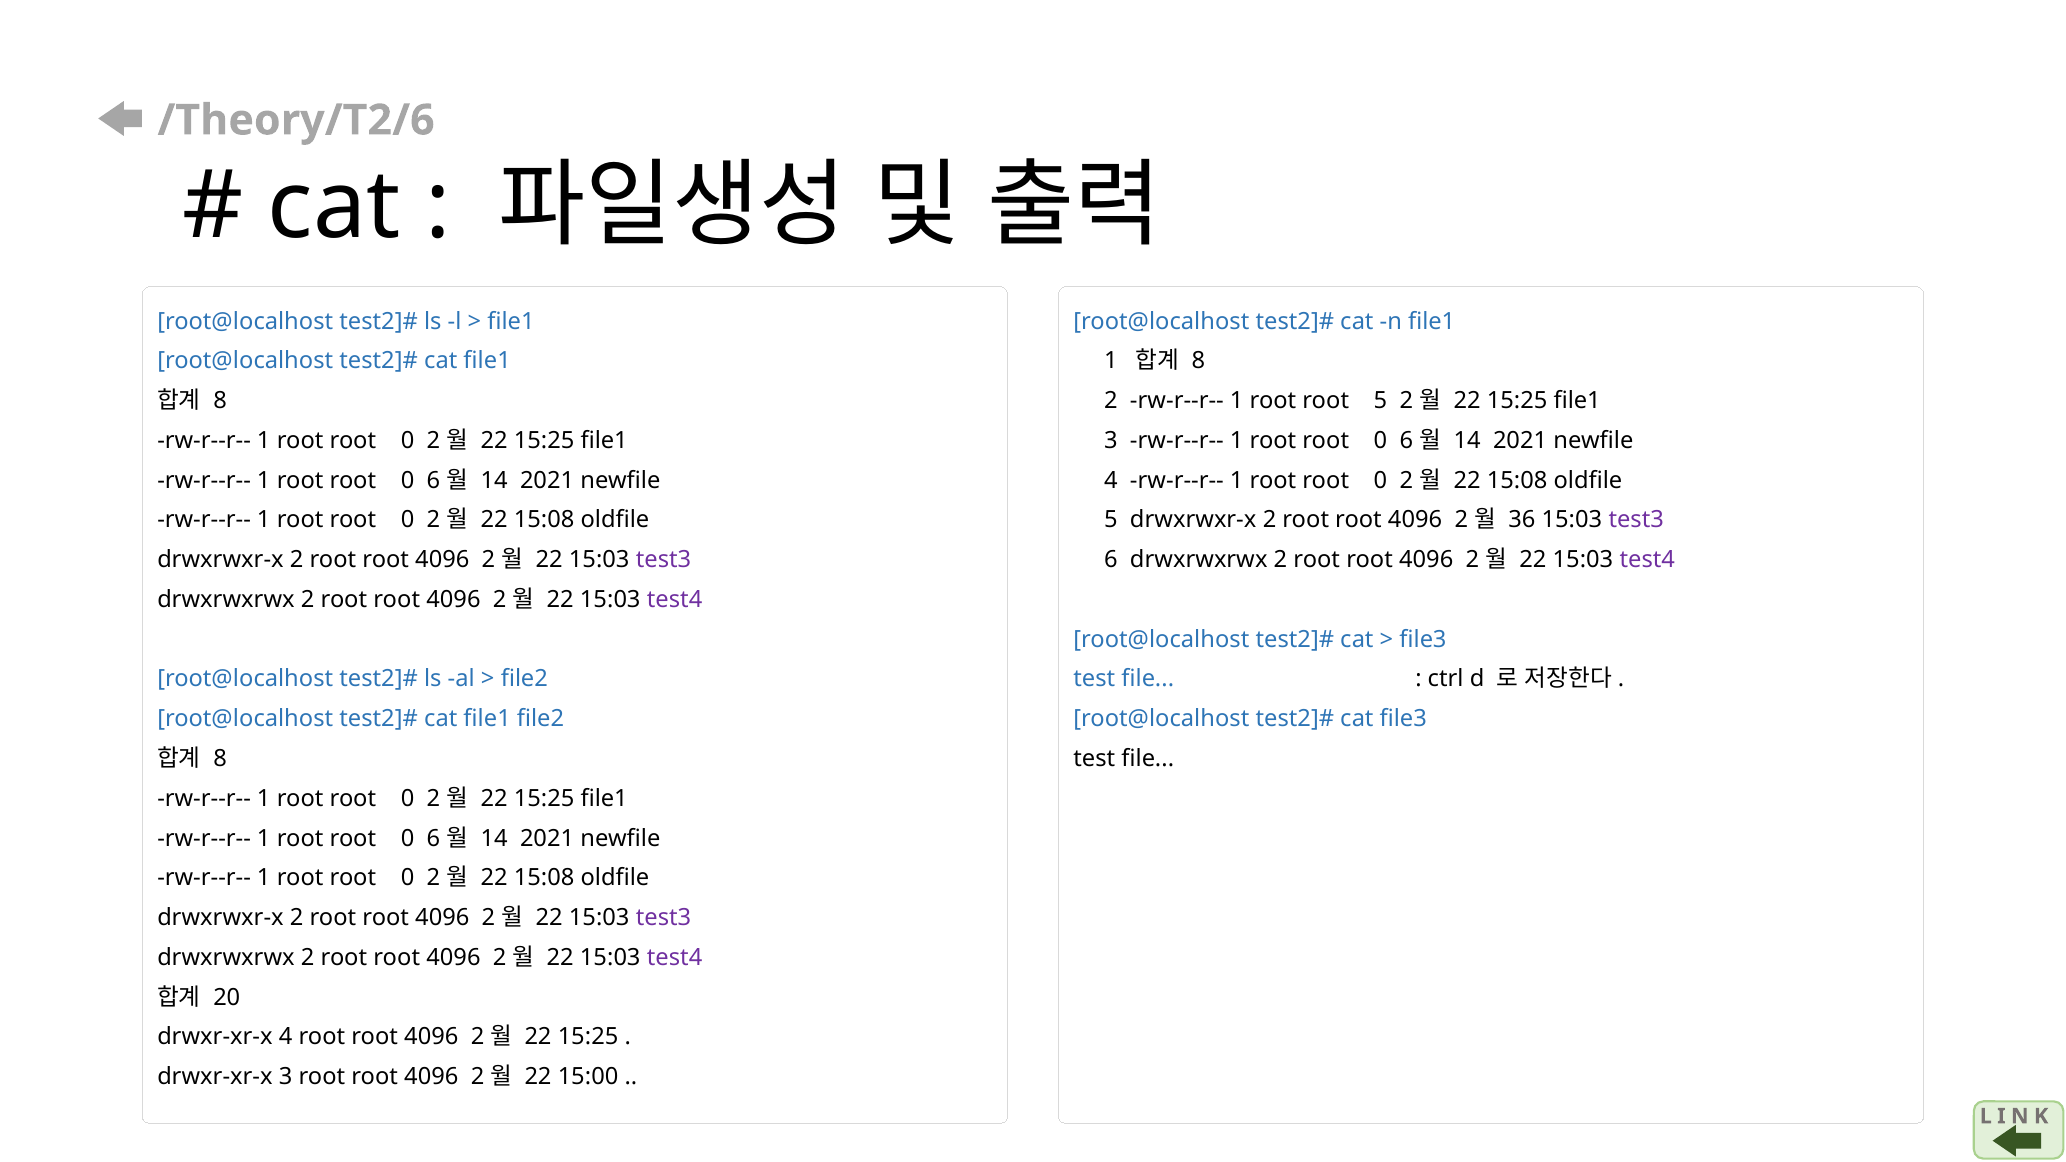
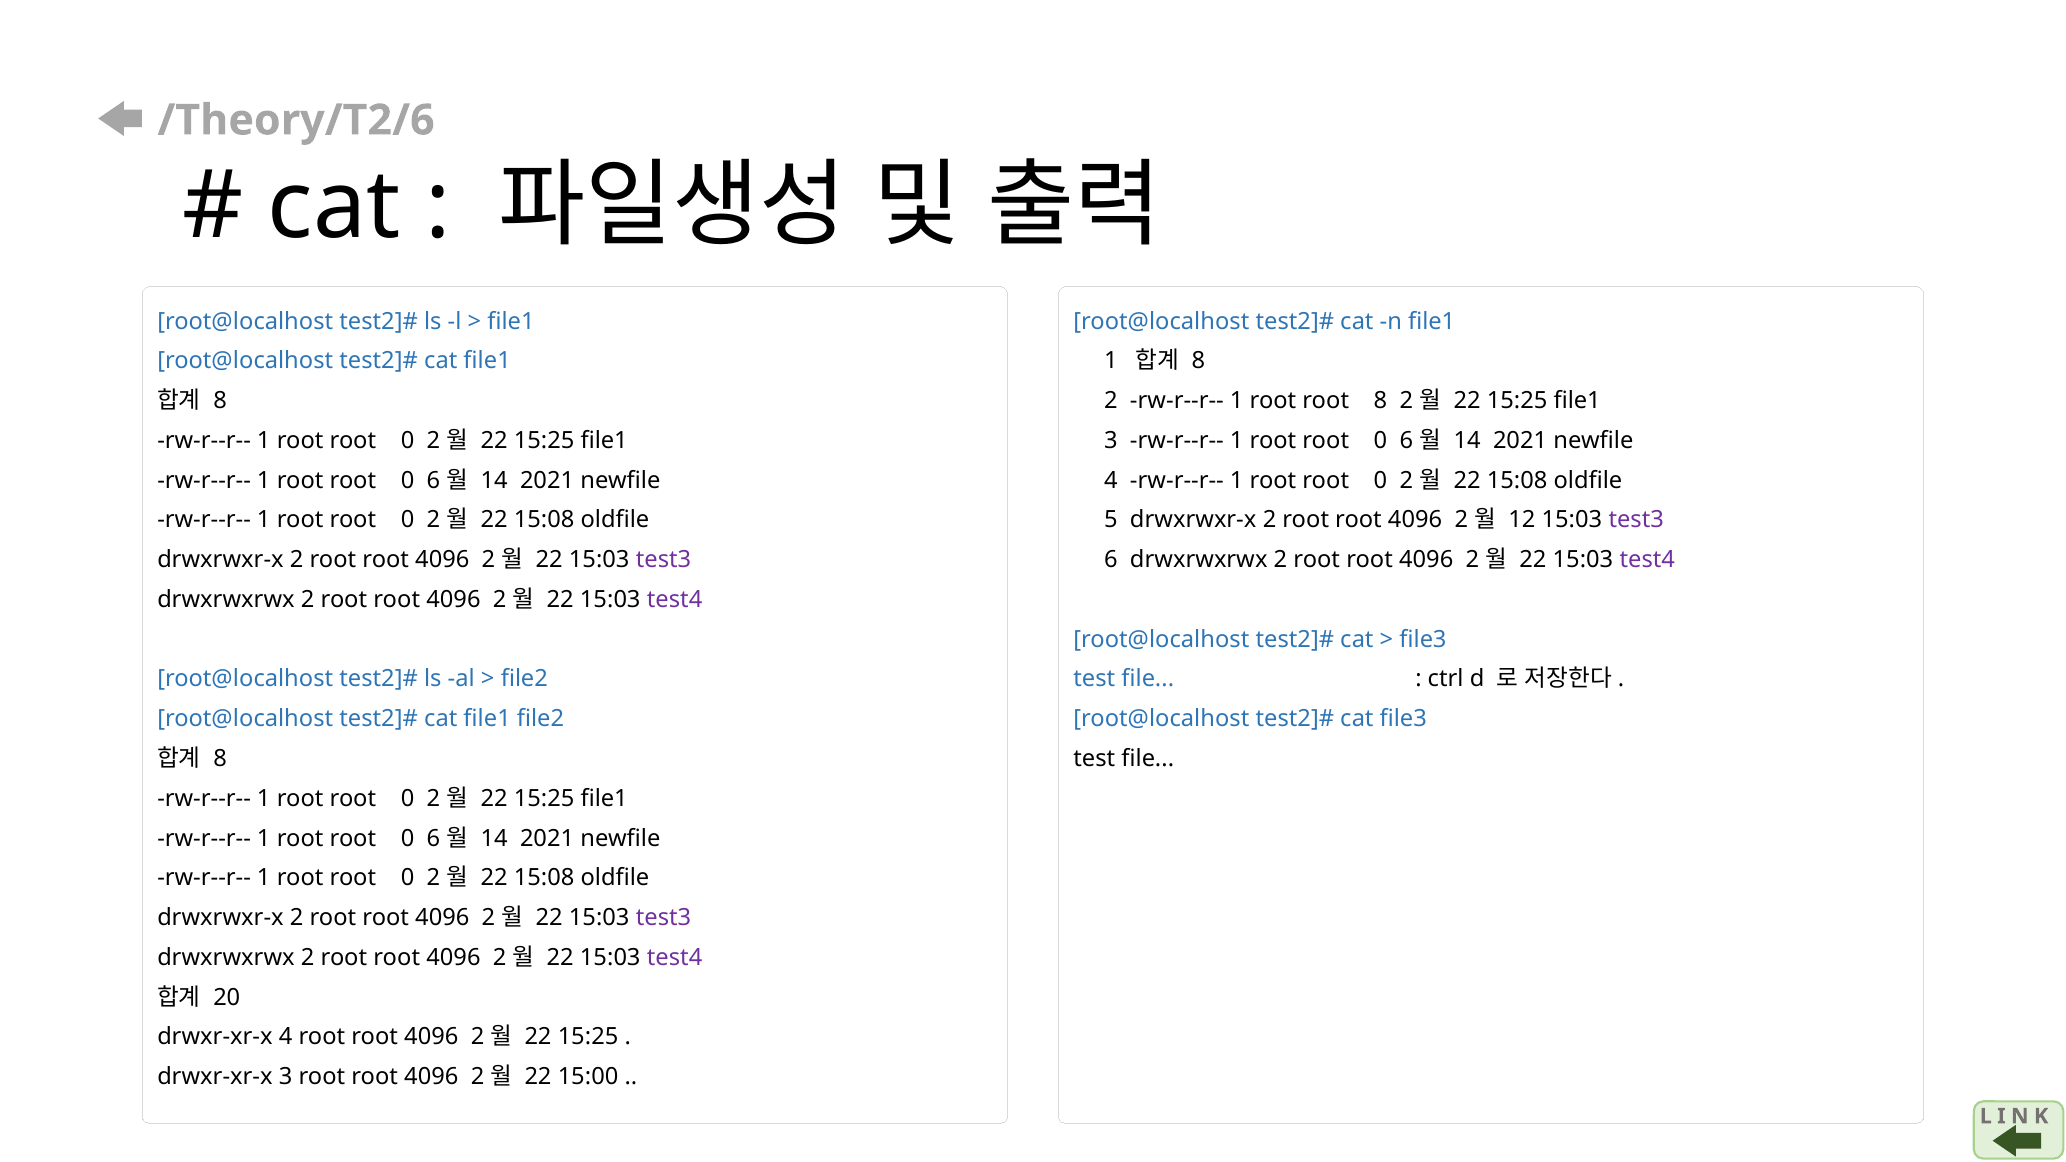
root 5: 5 -> 8
36: 36 -> 12
